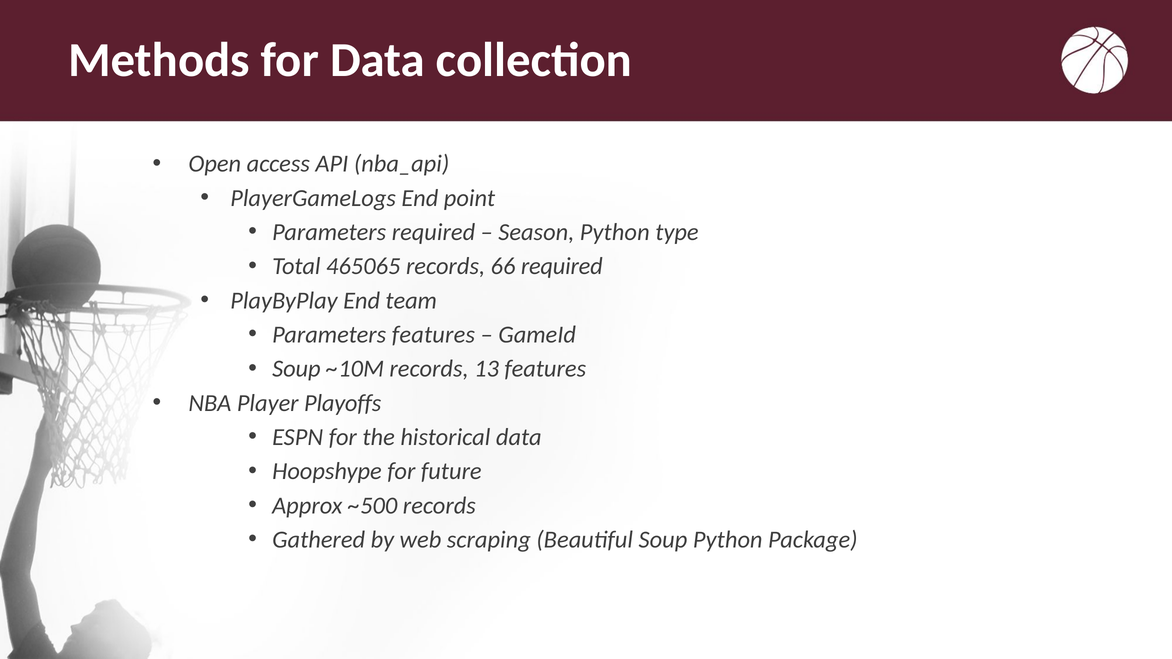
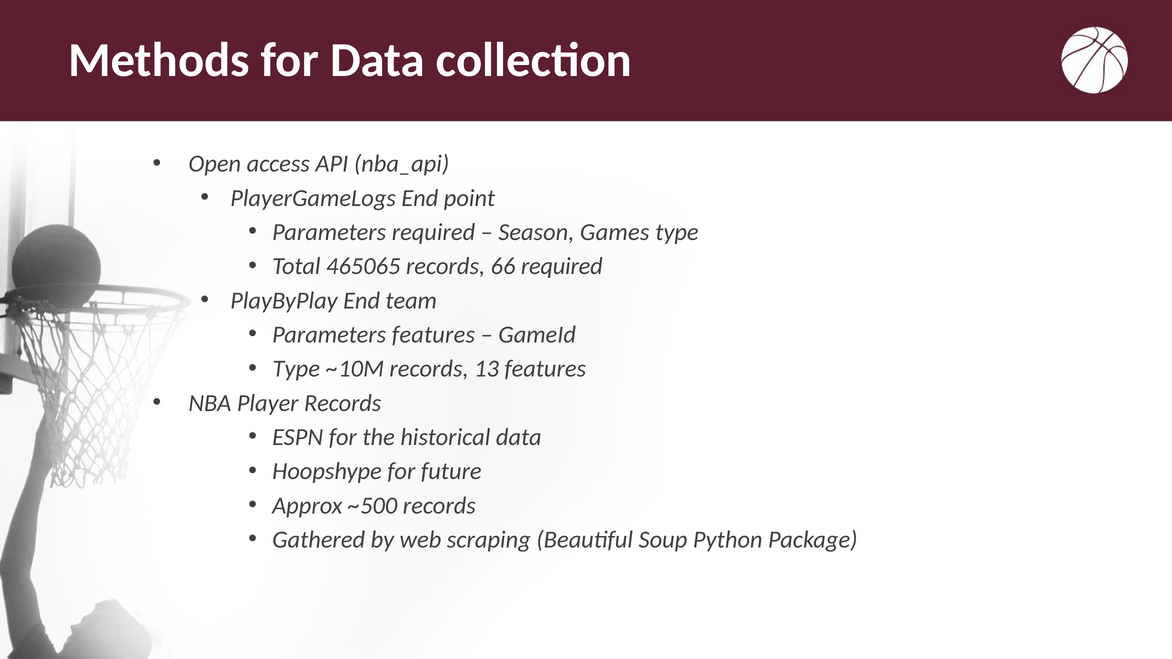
Season Python: Python -> Games
Soup at (296, 369): Soup -> Type
Player Playoffs: Playoffs -> Records
